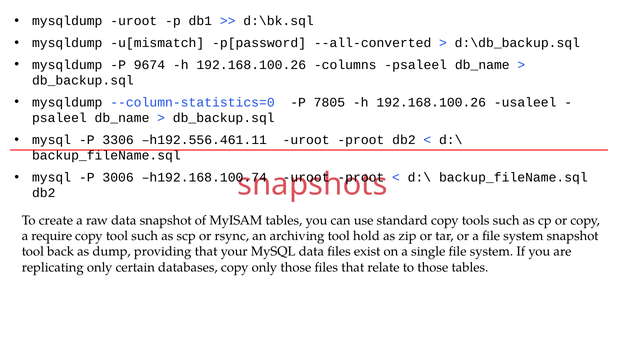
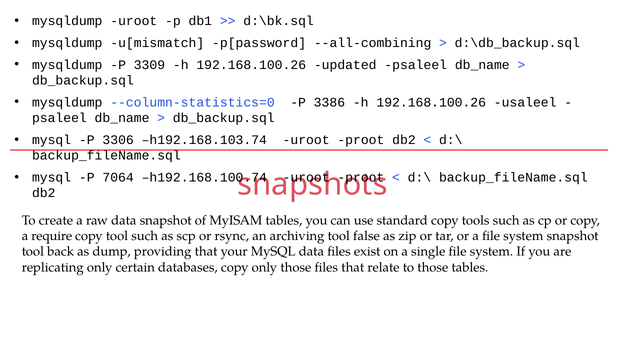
--all-converted: --all-converted -> --all-combining
9674: 9674 -> 3309
columns: columns -> updated
7805: 7805 -> 3386
h192.556.461.11: h192.556.461.11 -> h192.168.103.74
3006: 3006 -> 7064
hold: hold -> false
